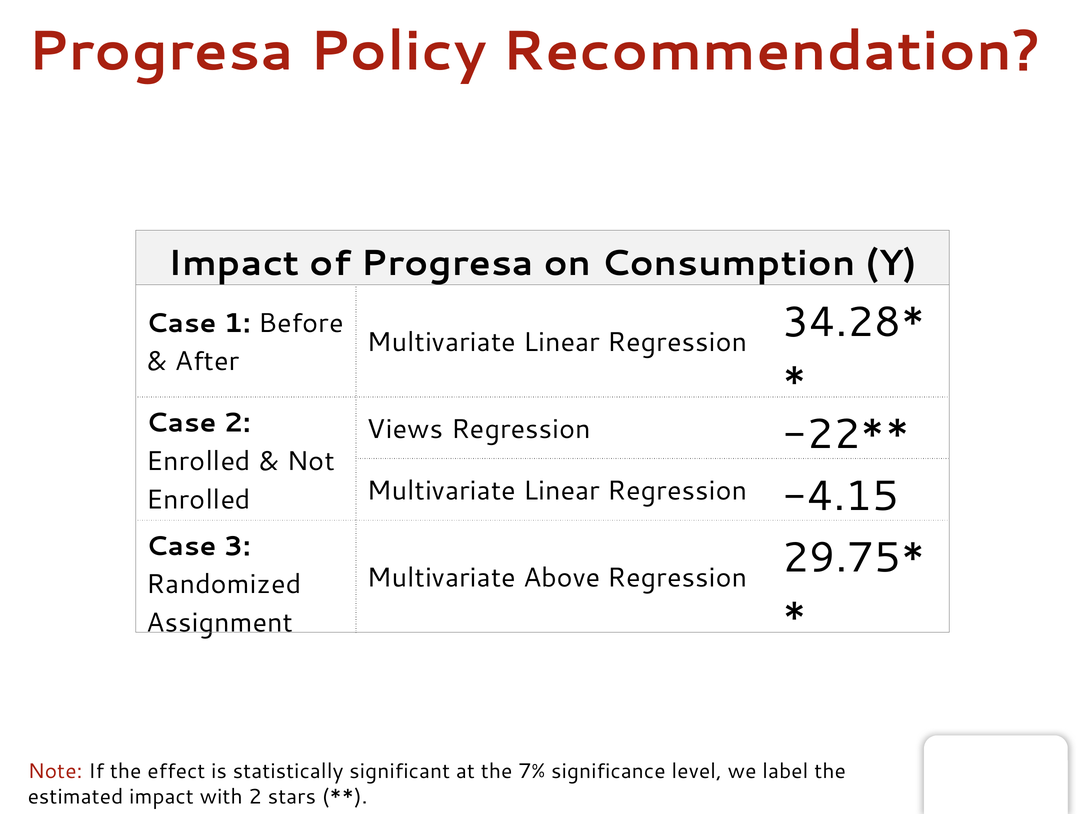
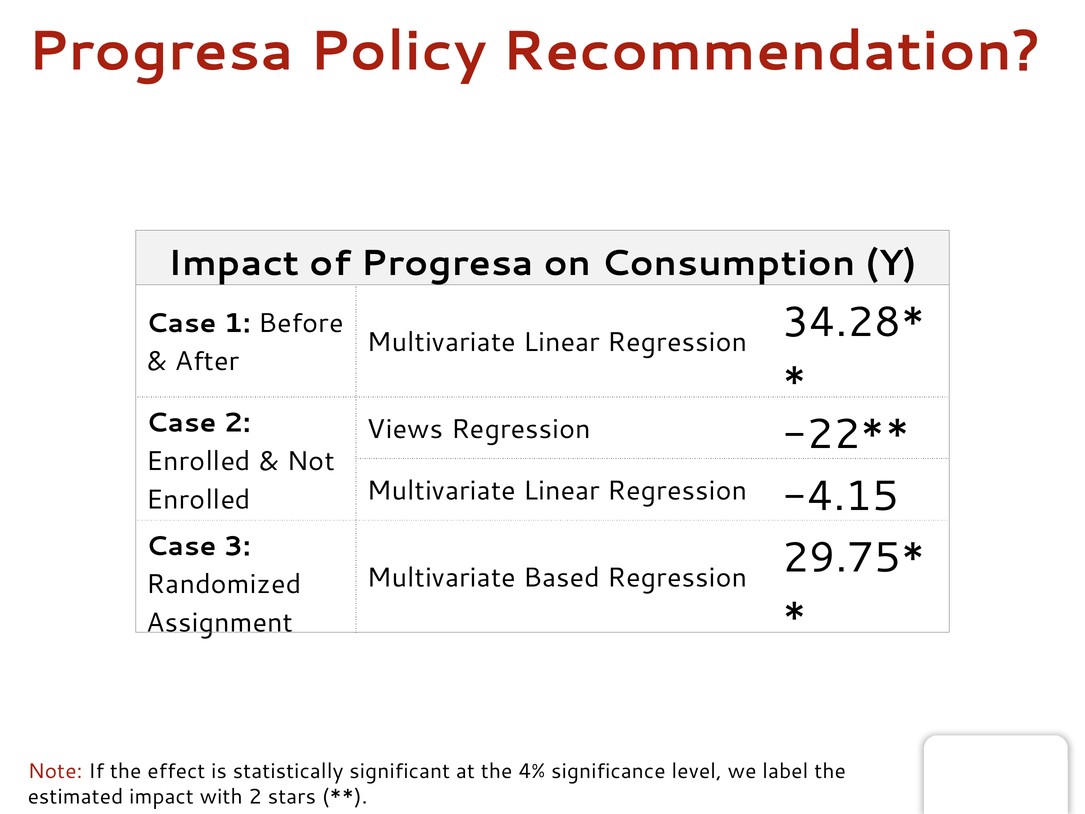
Above: Above -> Based
7%: 7% -> 4%
